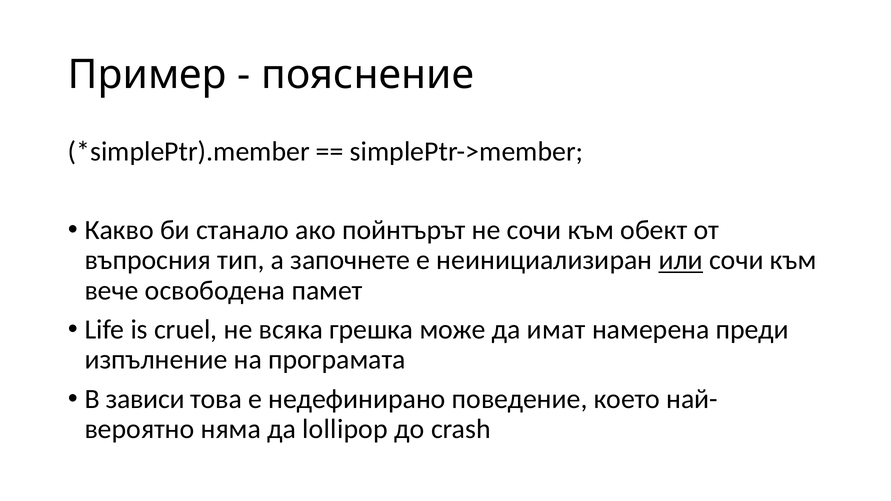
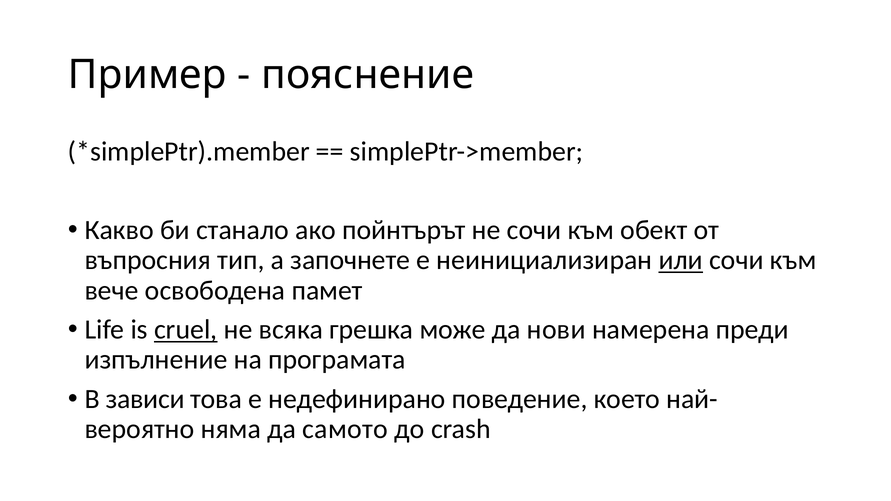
cruel underline: none -> present
имат: имат -> нови
lollipop: lollipop -> самото
